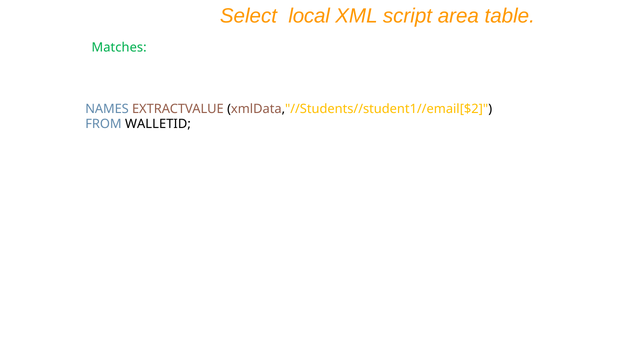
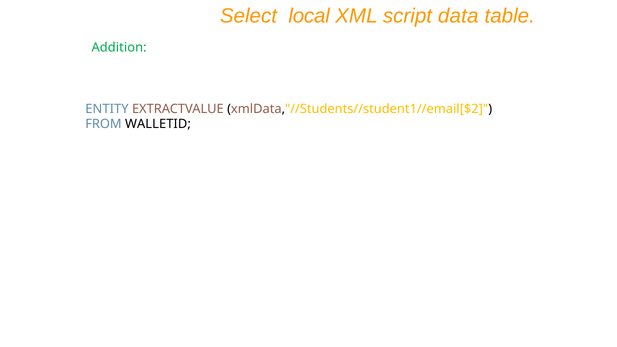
area: area -> data
Matches: Matches -> Addition
NAMES: NAMES -> ENTITY
